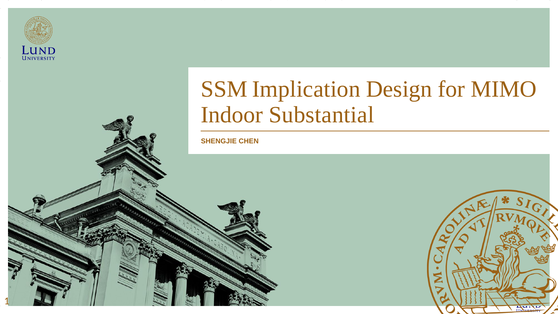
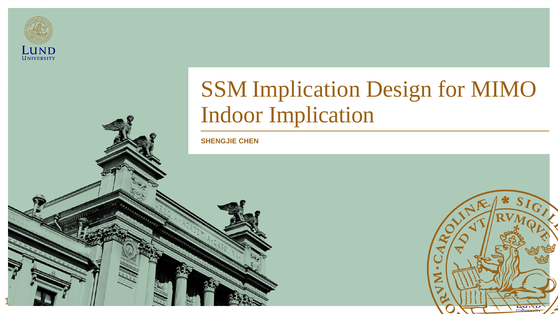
Indoor Substantial: Substantial -> Implication
